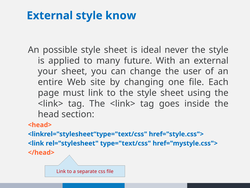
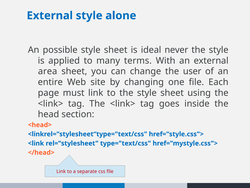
know: know -> alone
future: future -> terms
your: your -> area
